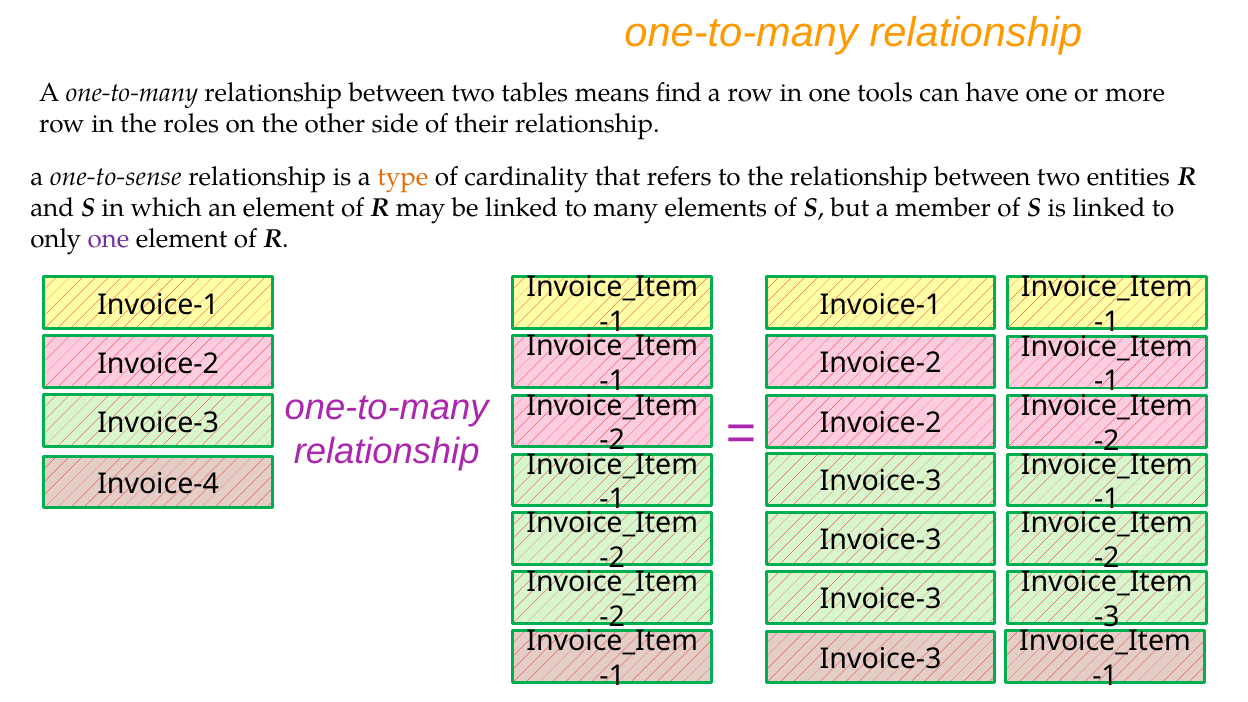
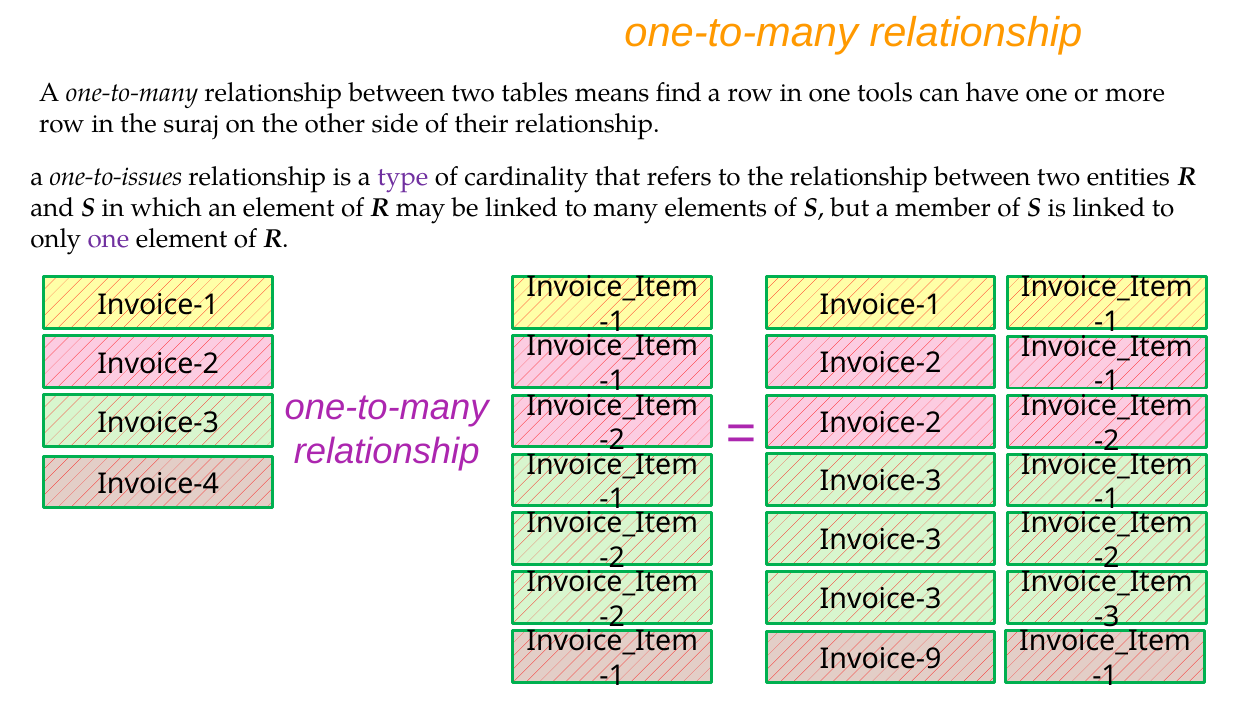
roles: roles -> suraj
one-to-sense: one-to-sense -> one-to-issues
type colour: orange -> purple
Invoice-3 at (881, 659): Invoice-3 -> Invoice-9
